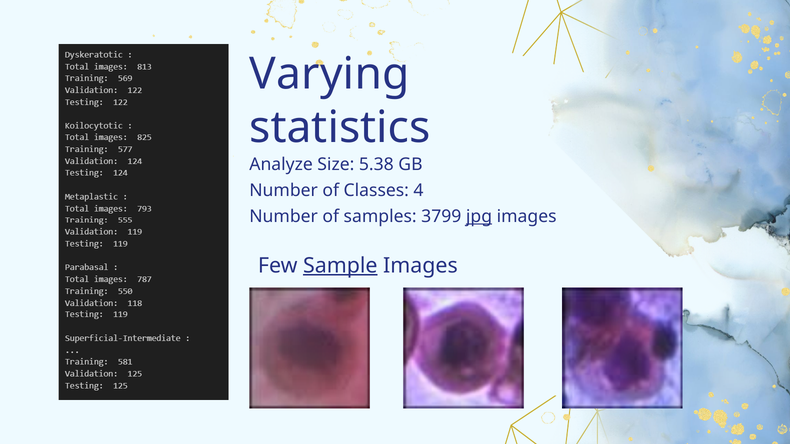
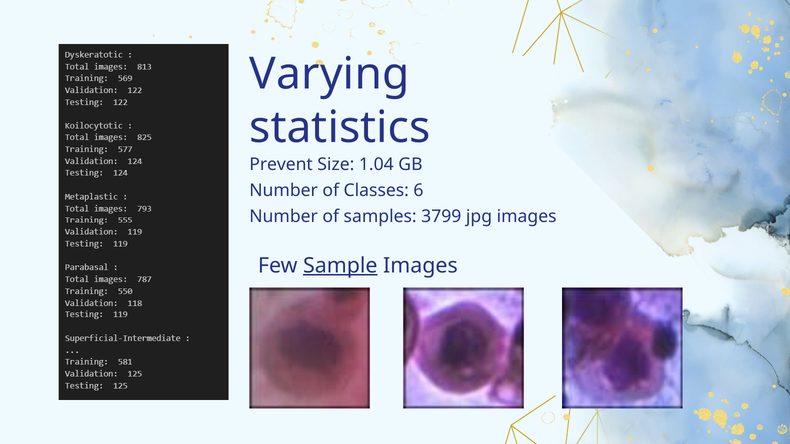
Analyze: Analyze -> Prevent
5.38: 5.38 -> 1.04
4: 4 -> 6
jpg underline: present -> none
